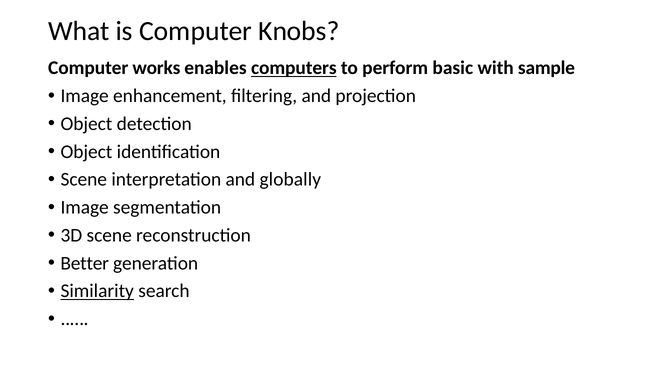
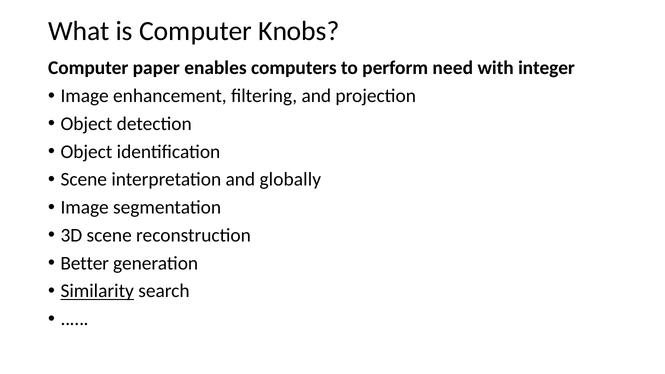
works: works -> paper
computers underline: present -> none
basic: basic -> need
sample: sample -> integer
